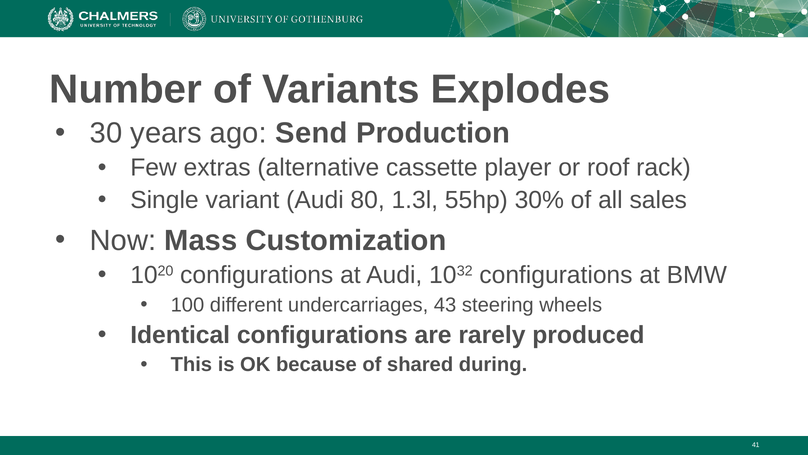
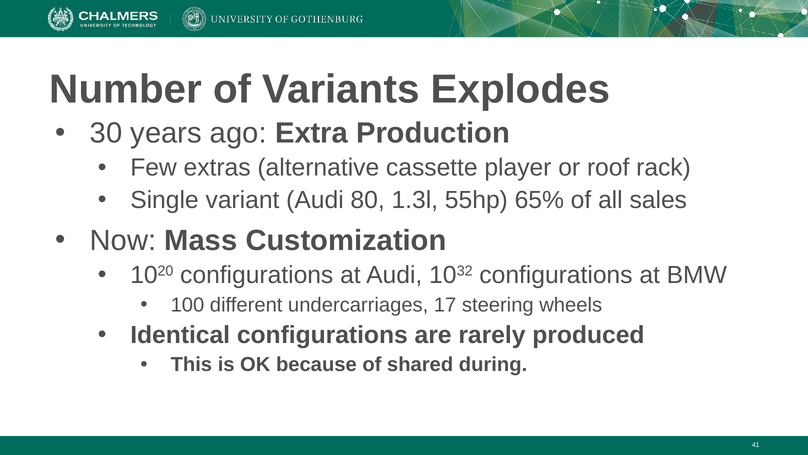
Send: Send -> Extra
30%: 30% -> 65%
43: 43 -> 17
